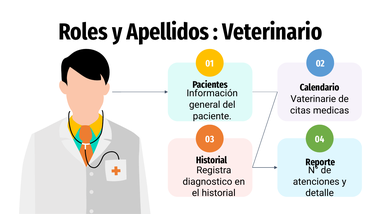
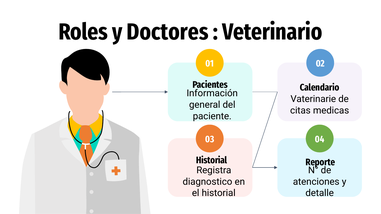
Apellidos: Apellidos -> Doctores
